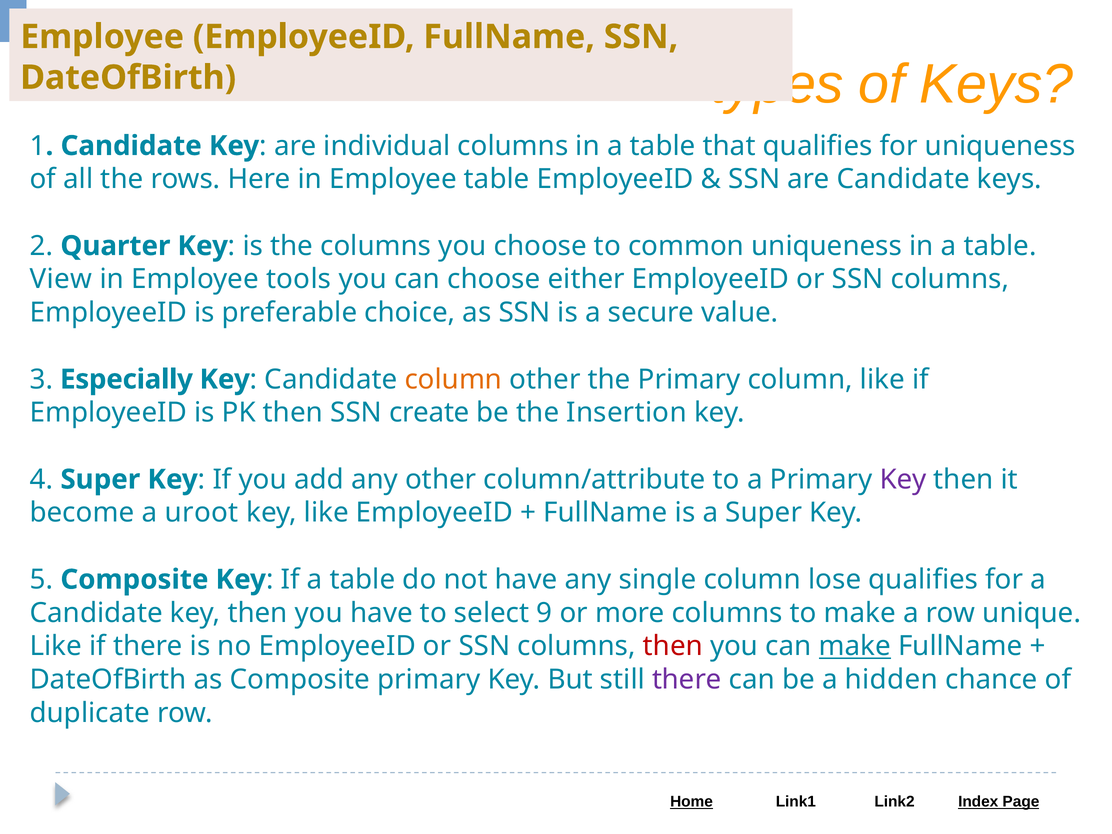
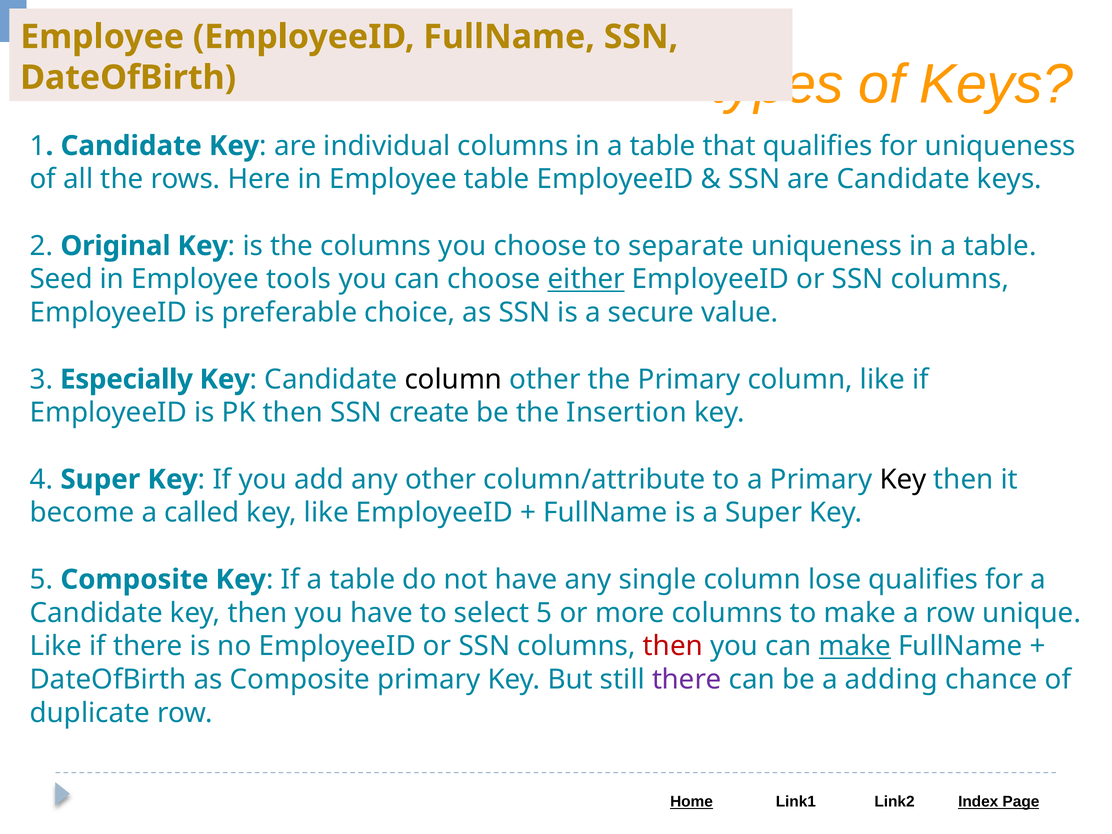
Quarter: Quarter -> Original
common: common -> separate
View: View -> Seed
either underline: none -> present
column at (453, 379) colour: orange -> black
Key at (903, 479) colour: purple -> black
uroot: uroot -> called
select 9: 9 -> 5
hidden: hidden -> adding
